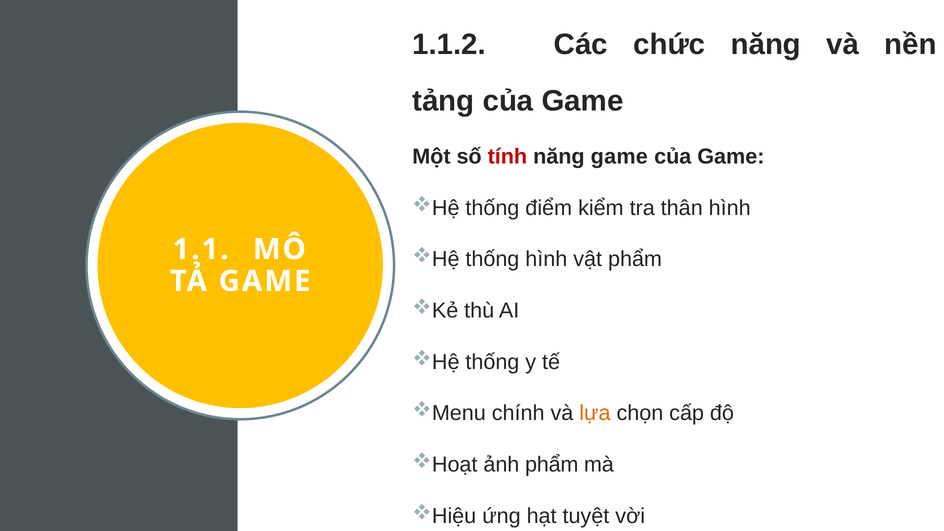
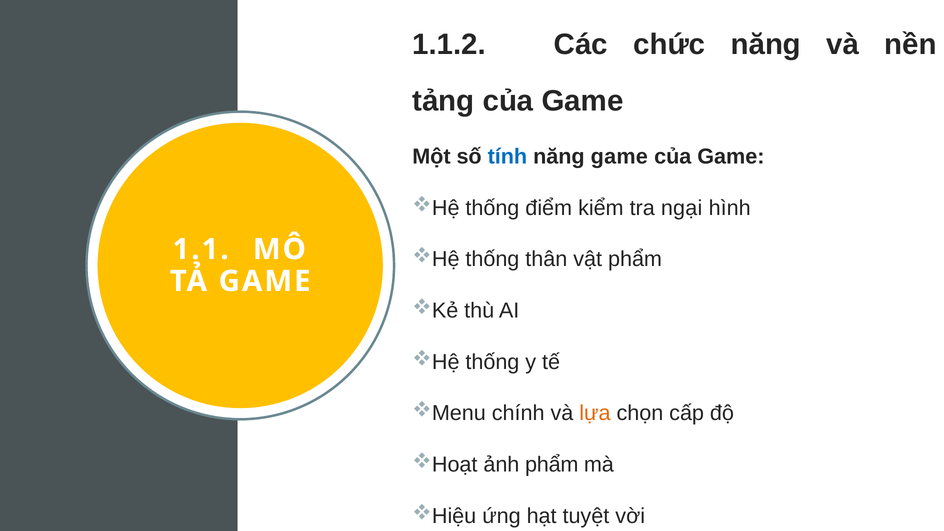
tính colour: red -> blue
thân: thân -> ngại
thống hình: hình -> thân
